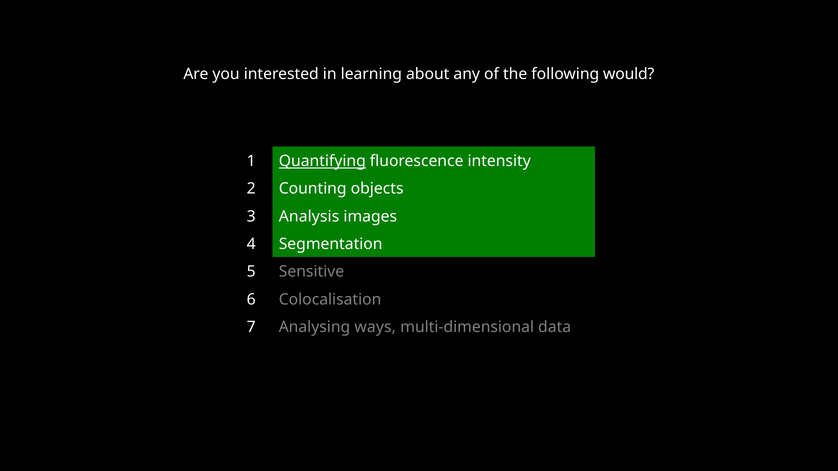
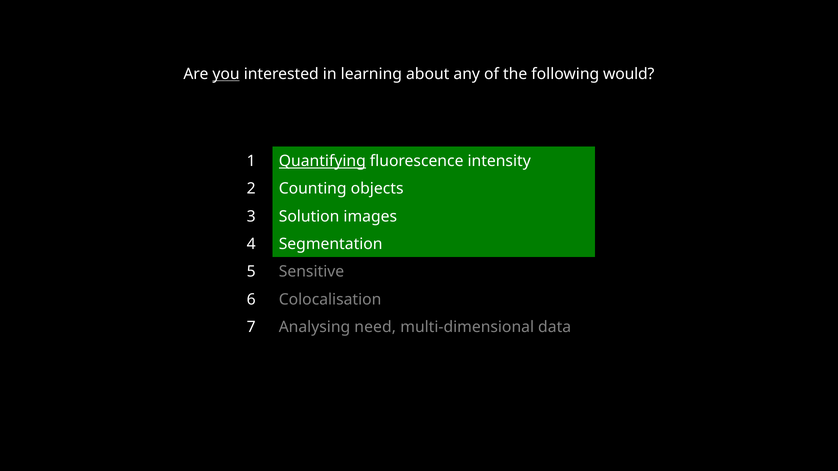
you underline: none -> present
Analysis: Analysis -> Solution
ways: ways -> need
